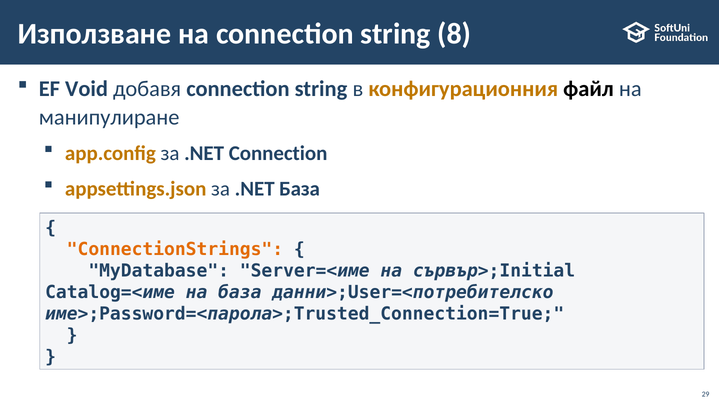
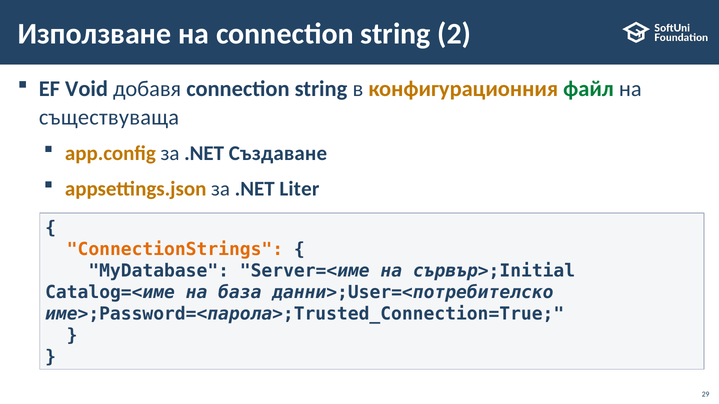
8: 8 -> 2
файл colour: black -> green
манипулиране: манипулиране -> съществуваща
.NET Connection: Connection -> Създаване
.NET База: База -> Liter
